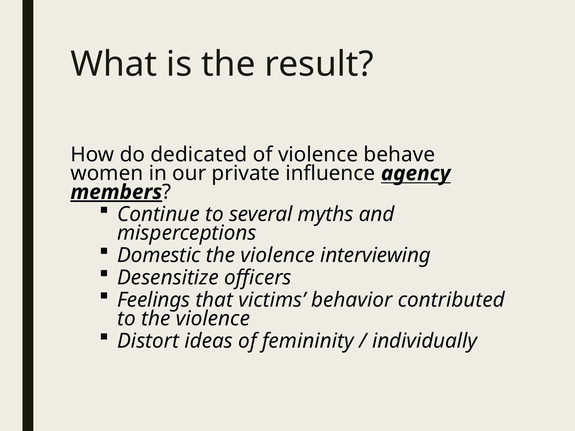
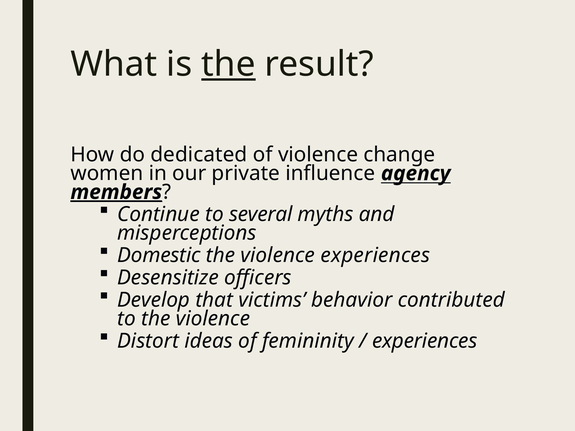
the at (228, 64) underline: none -> present
behave: behave -> change
violence interviewing: interviewing -> experiences
Feelings: Feelings -> Develop
individually at (425, 341): individually -> experiences
